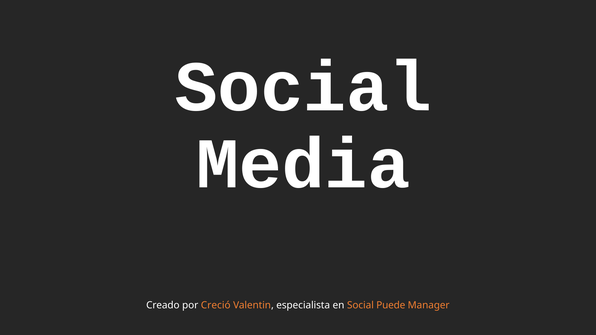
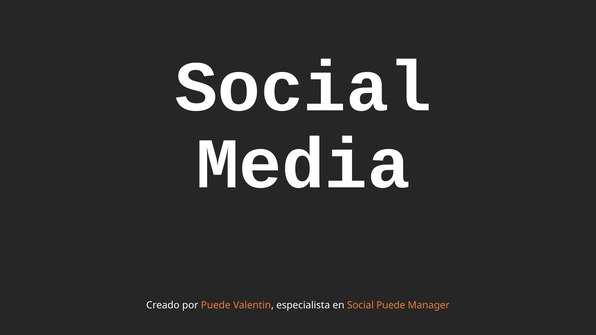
por Creció: Creció -> Puede
